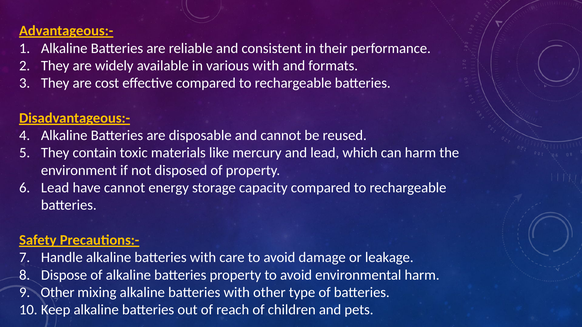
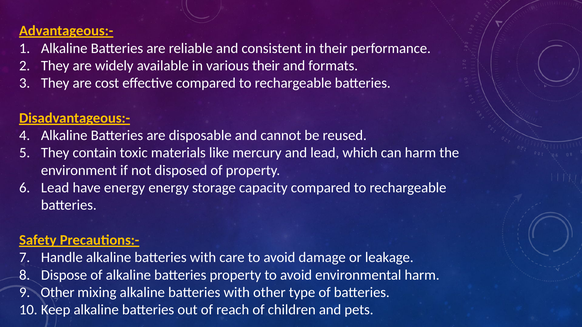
various with: with -> their
have cannot: cannot -> energy
